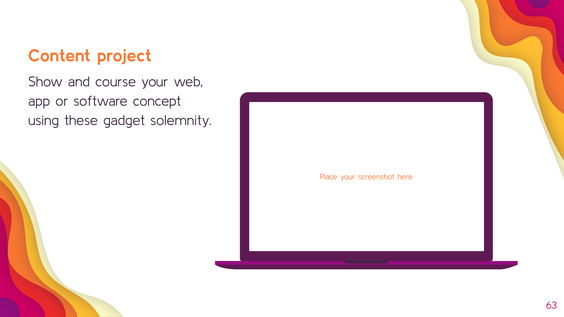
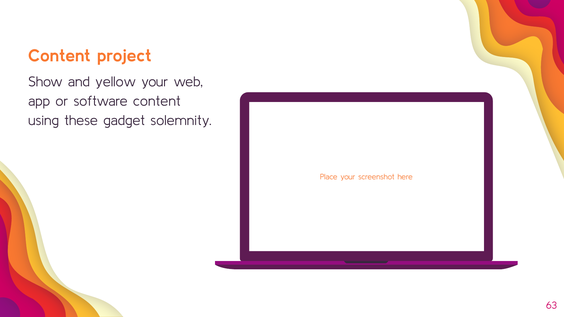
course: course -> yellow
software concept: concept -> content
